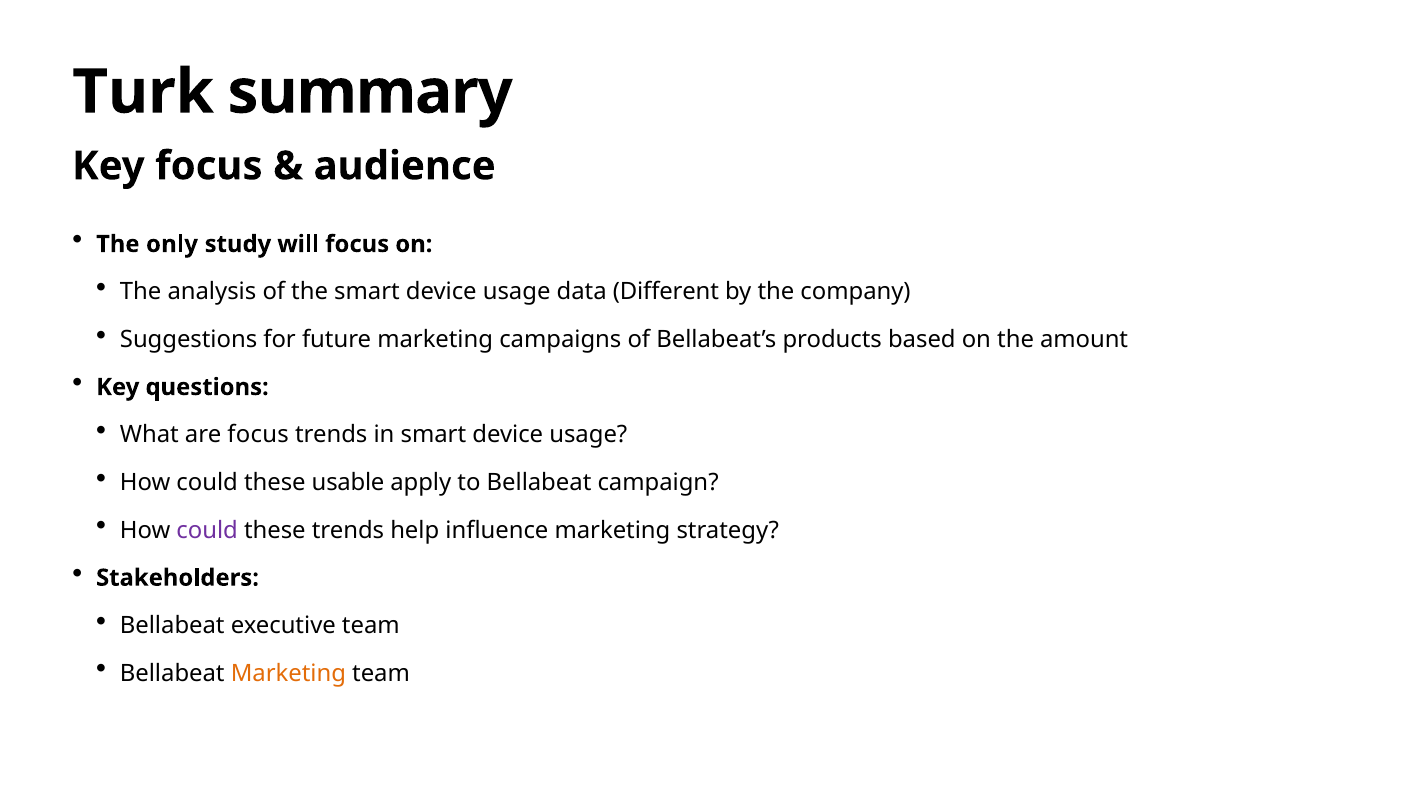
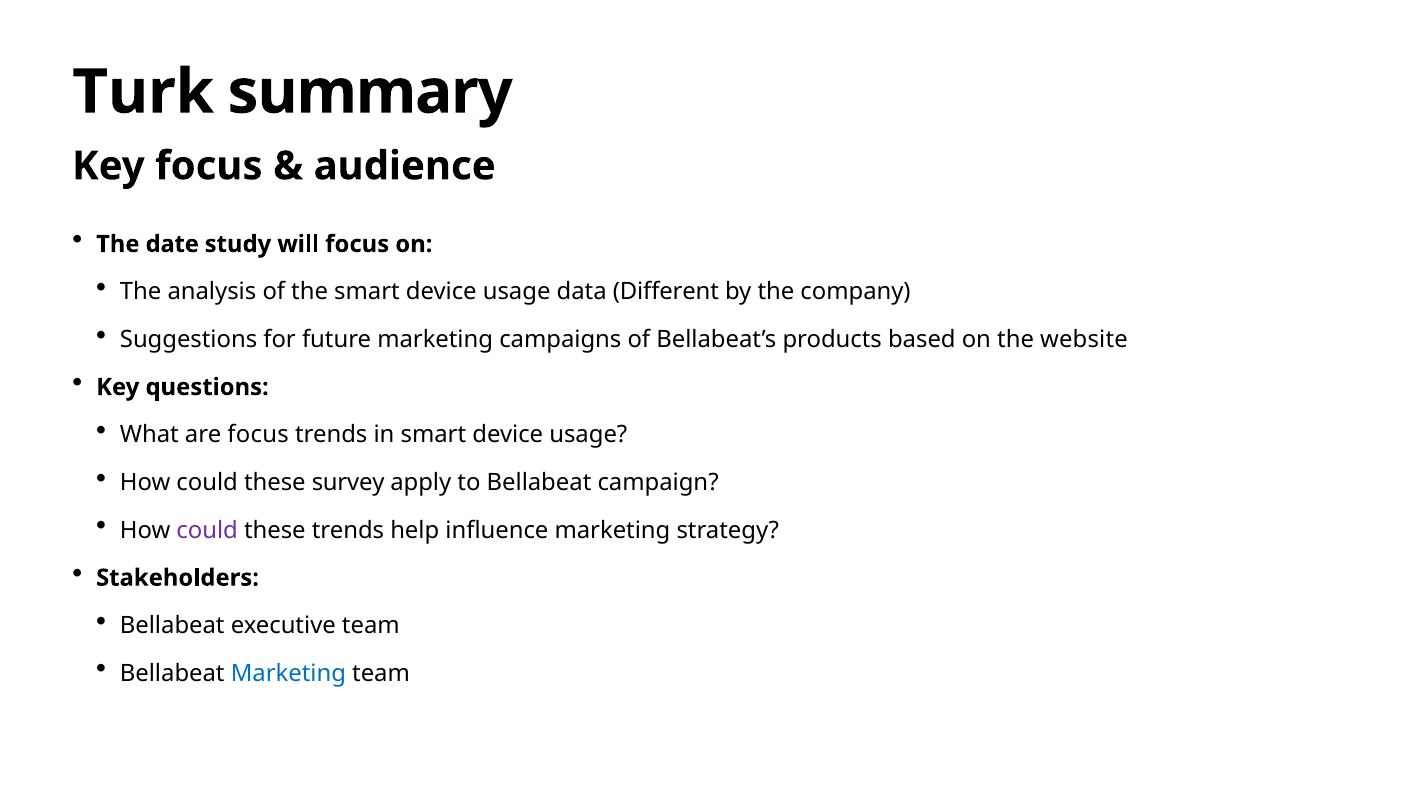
only: only -> date
amount: amount -> website
usable: usable -> survey
Marketing at (288, 673) colour: orange -> blue
